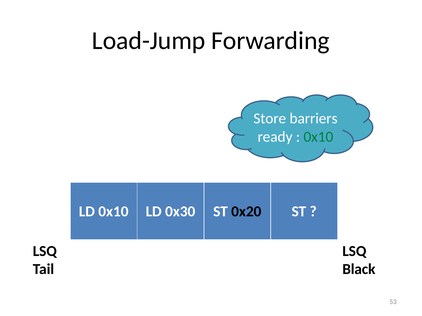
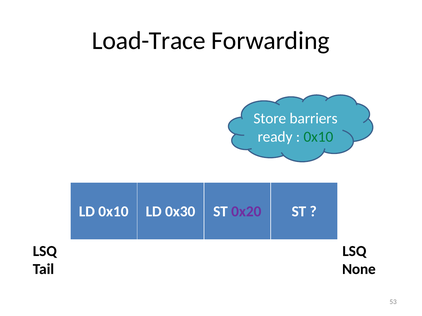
Load-Jump: Load-Jump -> Load-Trace
0x20 colour: black -> purple
Black: Black -> None
